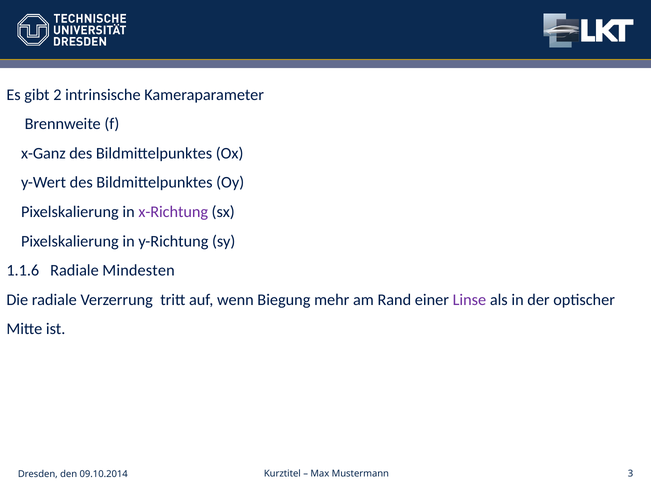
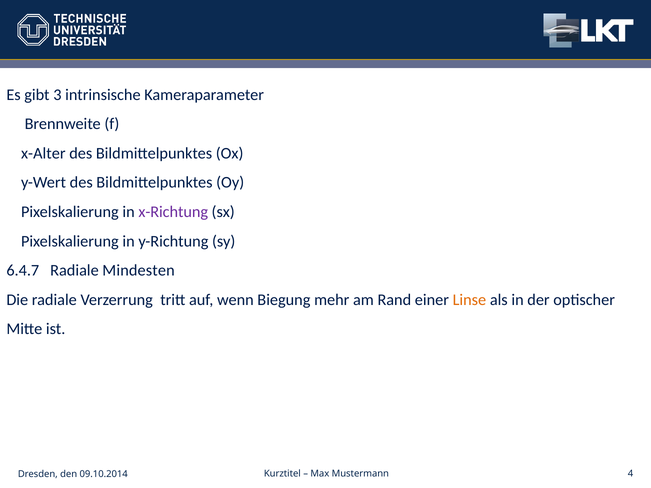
2: 2 -> 3
x-Ganz: x-Ganz -> x-Alter
1.1.6: 1.1.6 -> 6.4.7
Linse colour: purple -> orange
3: 3 -> 4
